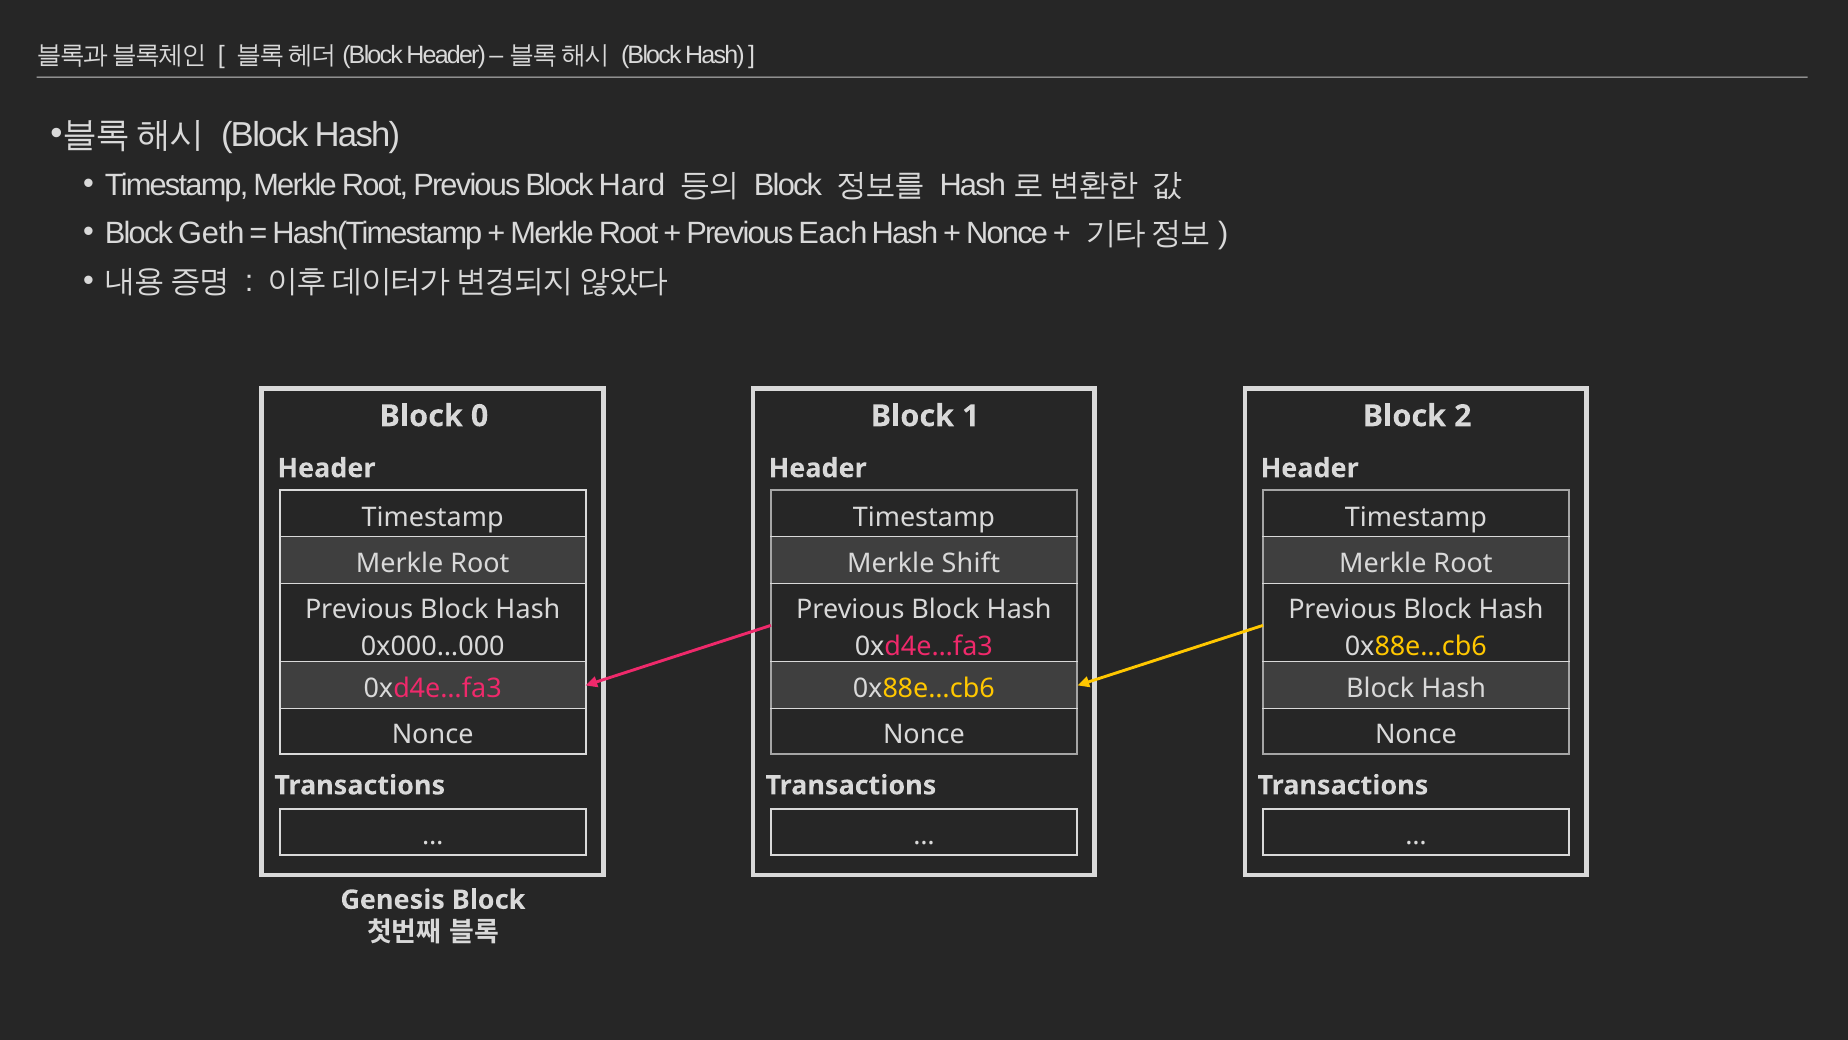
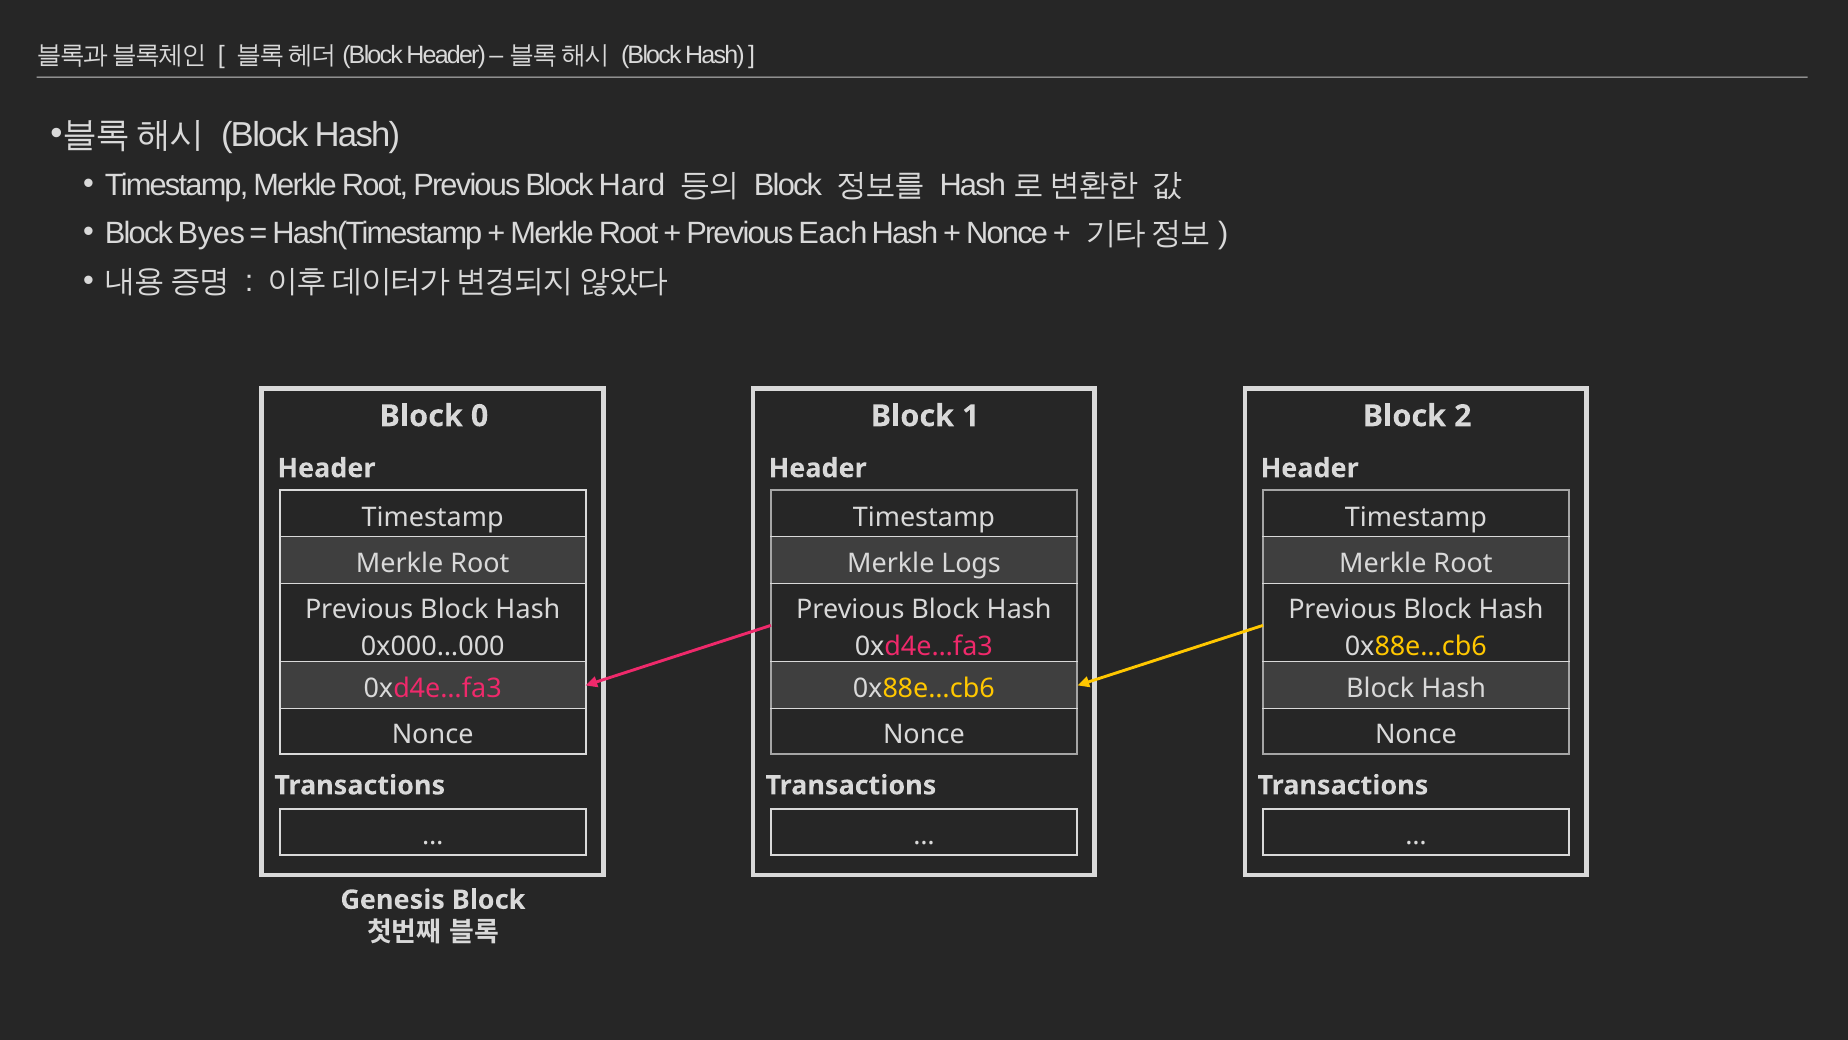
Geth: Geth -> Byes
Shift: Shift -> Logs
